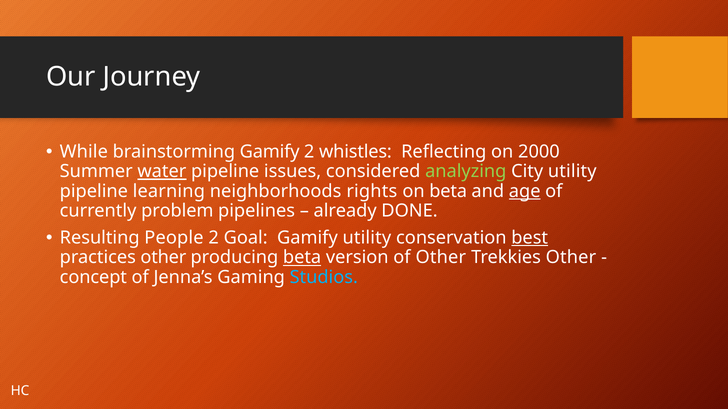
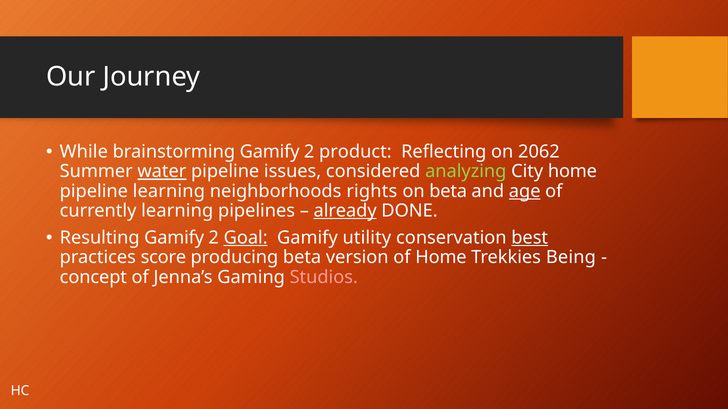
whistles: whistles -> product
2000: 2000 -> 2062
City utility: utility -> home
currently problem: problem -> learning
already underline: none -> present
Resulting People: People -> Gamify
Goal underline: none -> present
practices other: other -> score
beta at (302, 258) underline: present -> none
of Other: Other -> Home
Trekkies Other: Other -> Being
Studios colour: light blue -> pink
